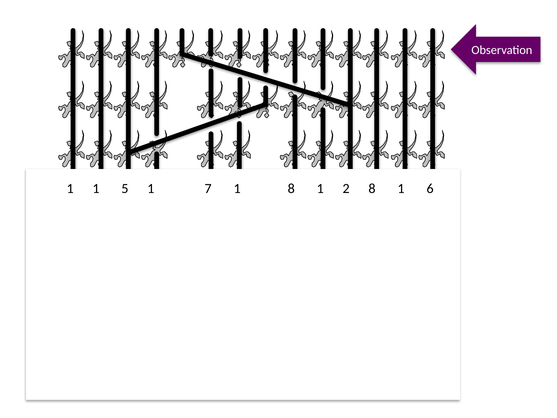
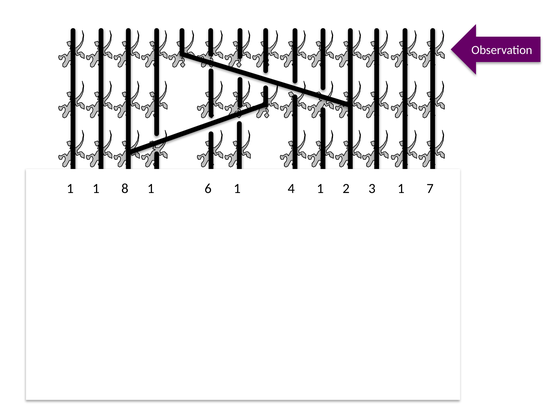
5: 5 -> 8
7: 7 -> 6
1 8: 8 -> 4
2 8: 8 -> 3
6: 6 -> 7
